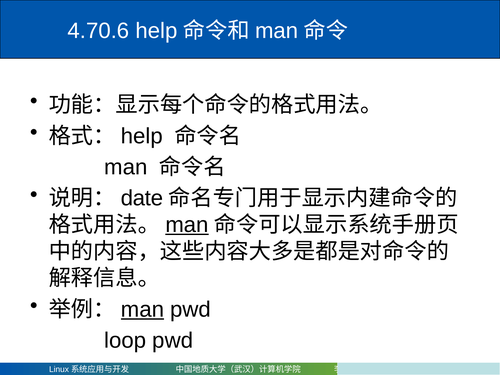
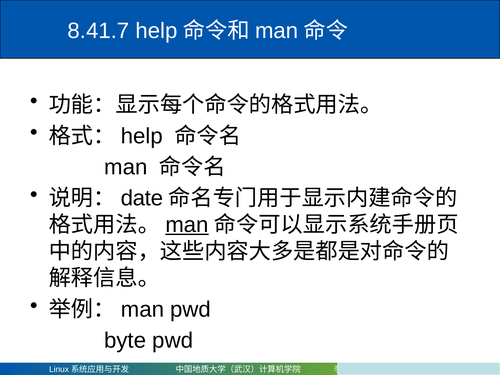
4.70.6: 4.70.6 -> 8.41.7
man at (142, 309) underline: present -> none
loop: loop -> byte
